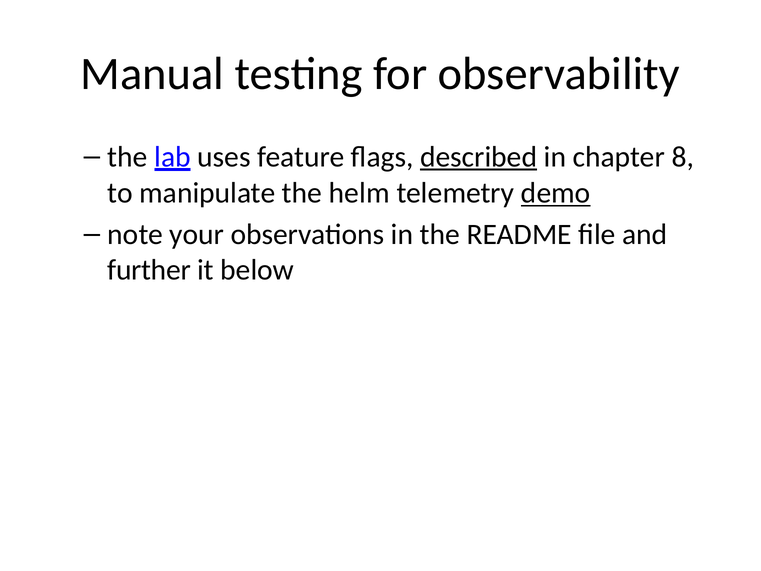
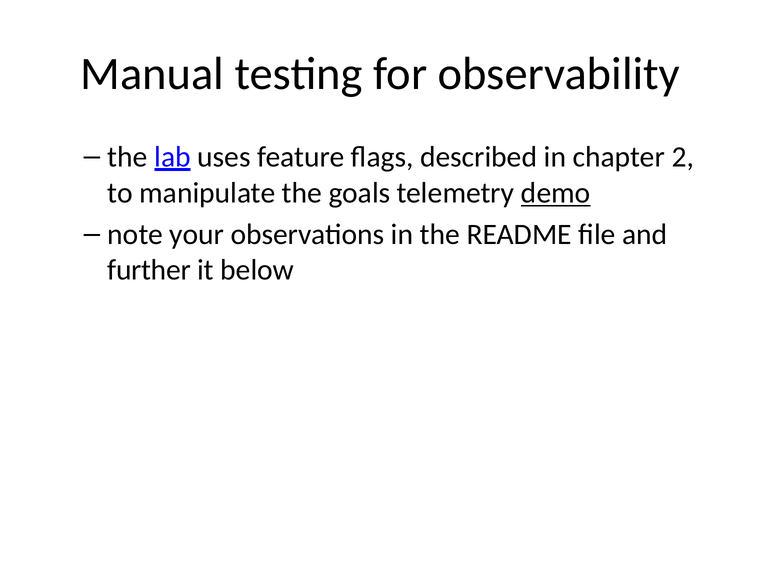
described underline: present -> none
8: 8 -> 2
helm: helm -> goals
